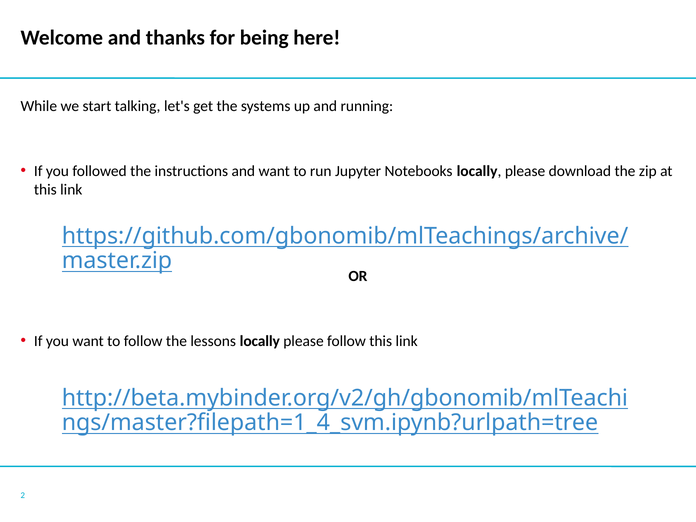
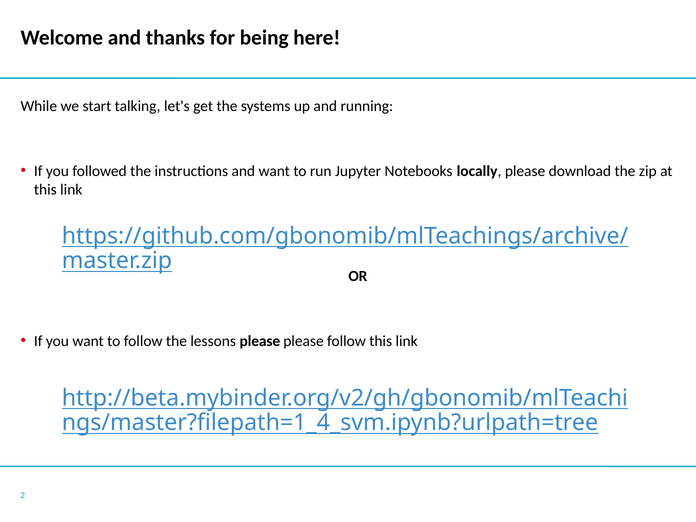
lessons locally: locally -> please
